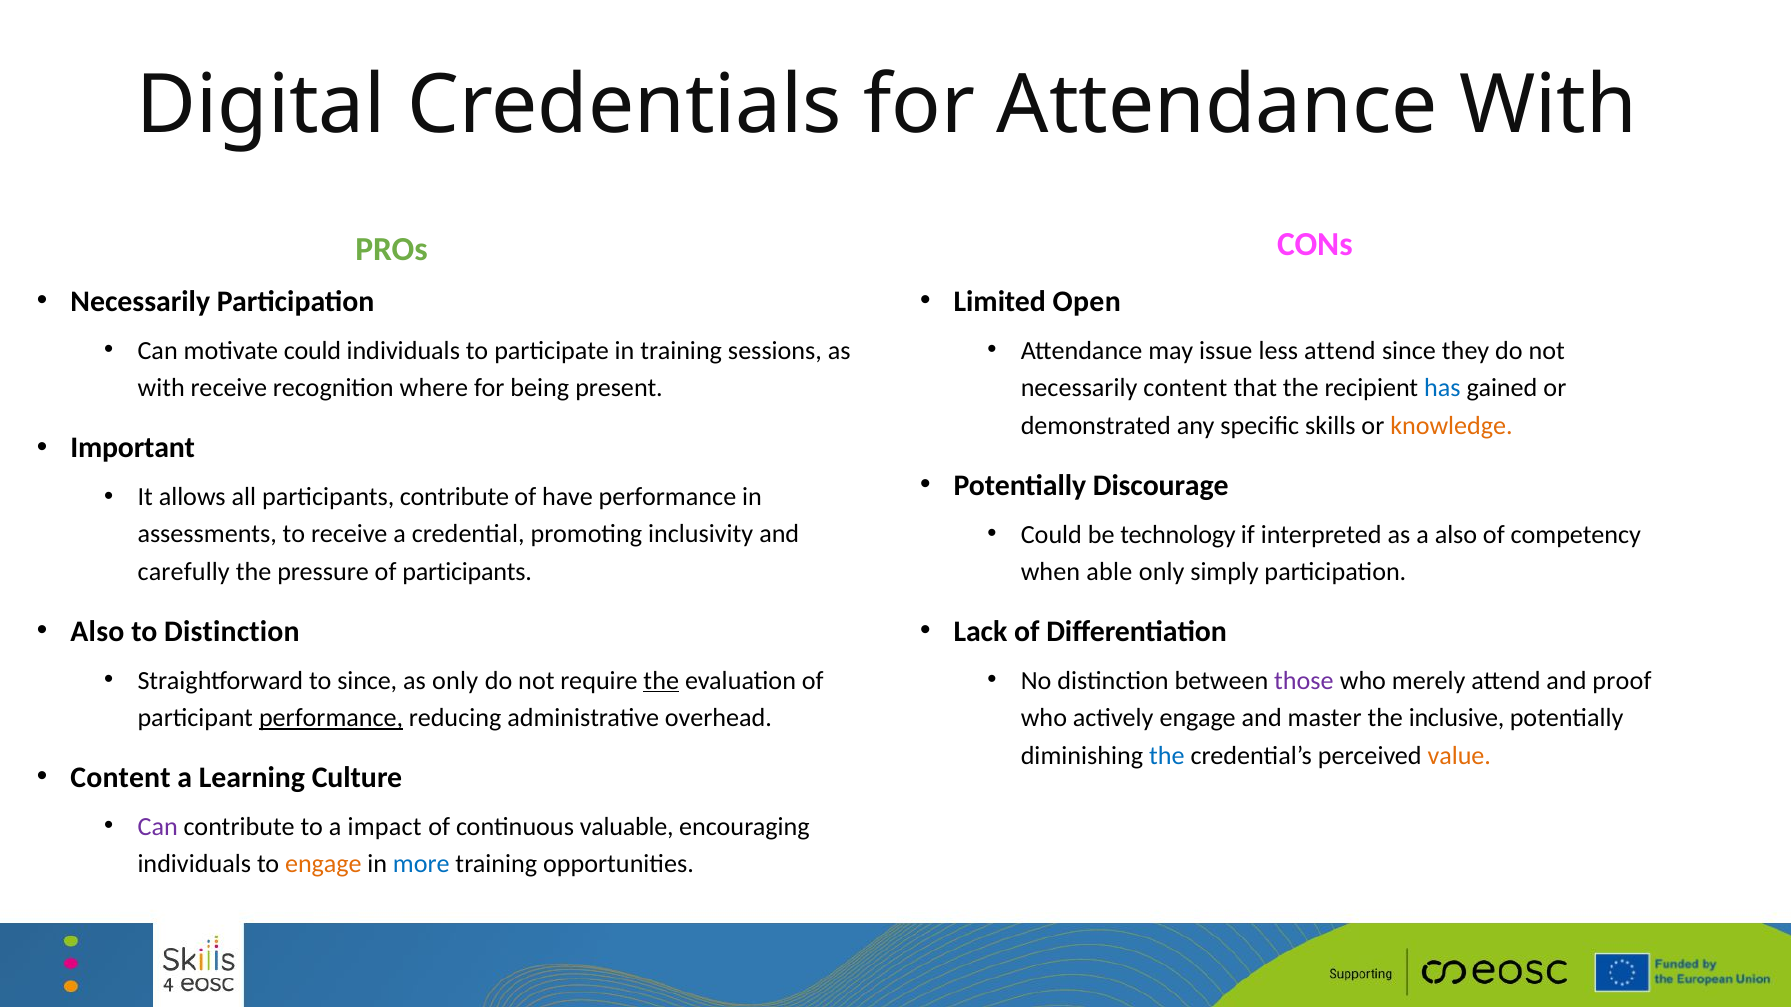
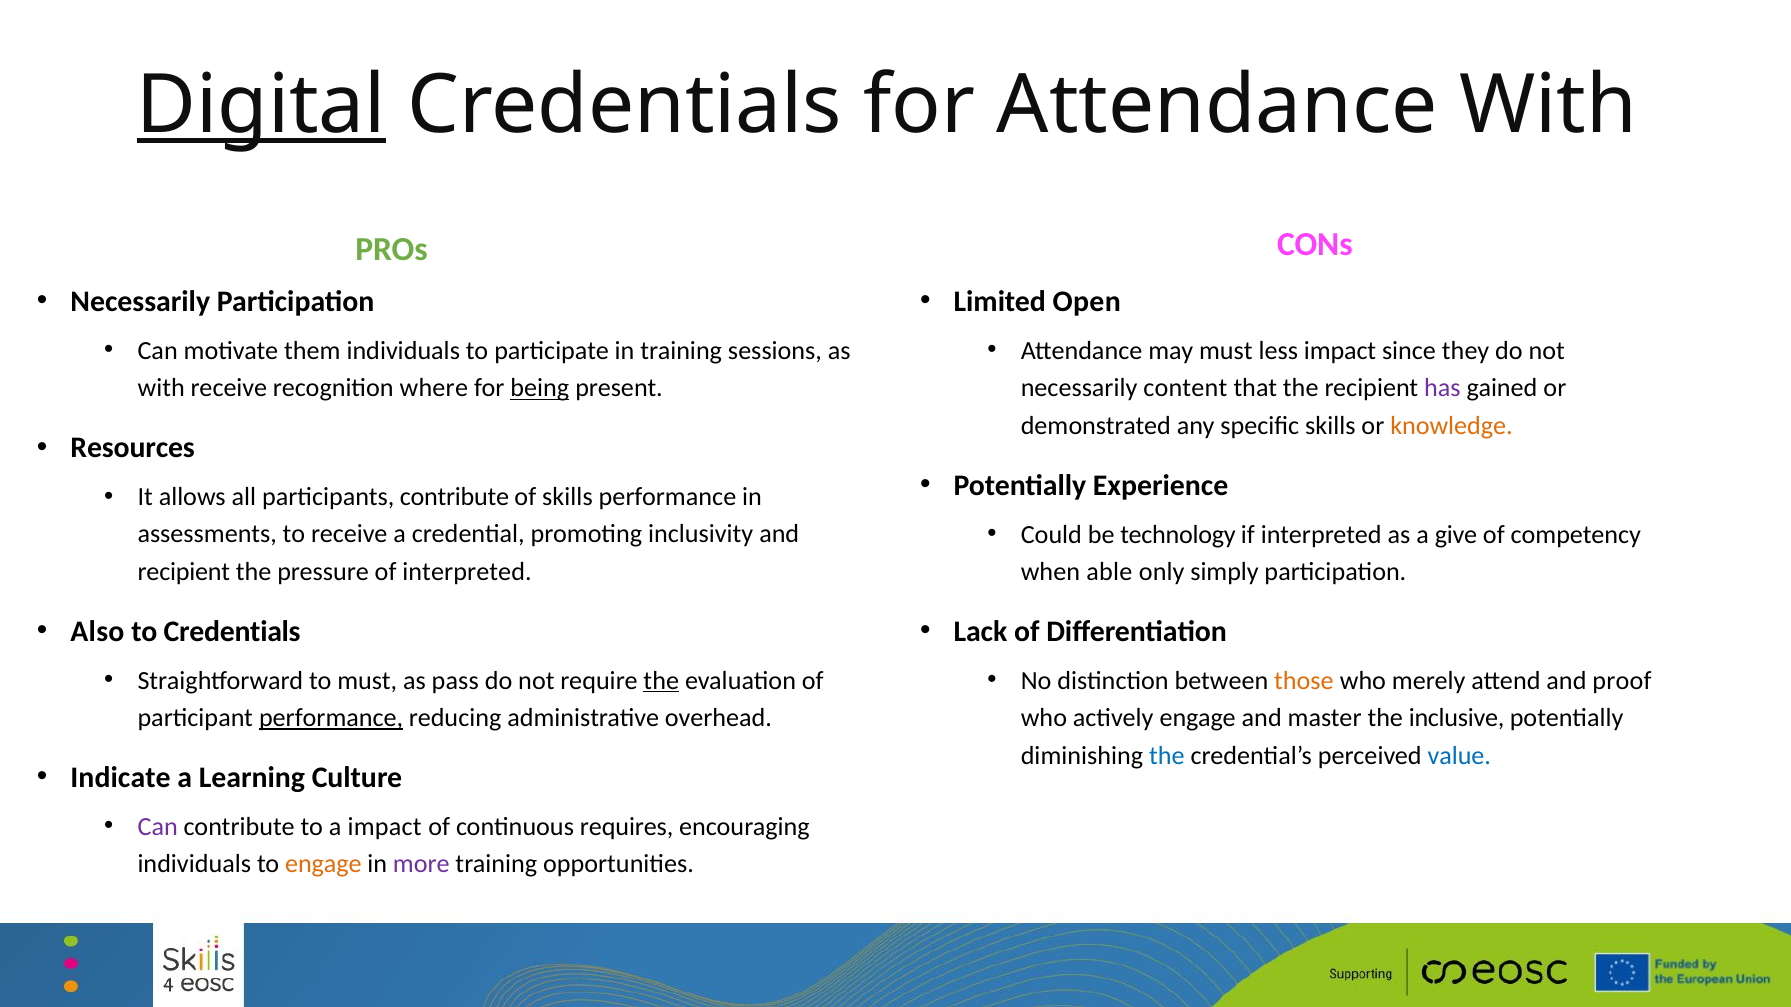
Digital underline: none -> present
motivate could: could -> them
may issue: issue -> must
less attend: attend -> impact
being underline: none -> present
has colour: blue -> purple
Important: Important -> Resources
Discourage: Discourage -> Experience
of have: have -> skills
a also: also -> give
carefully at (184, 572): carefully -> recipient
of participants: participants -> interpreted
to Distinction: Distinction -> Credentials
to since: since -> must
as only: only -> pass
those colour: purple -> orange
value colour: orange -> blue
Content at (121, 778): Content -> Indicate
valuable: valuable -> requires
more colour: blue -> purple
